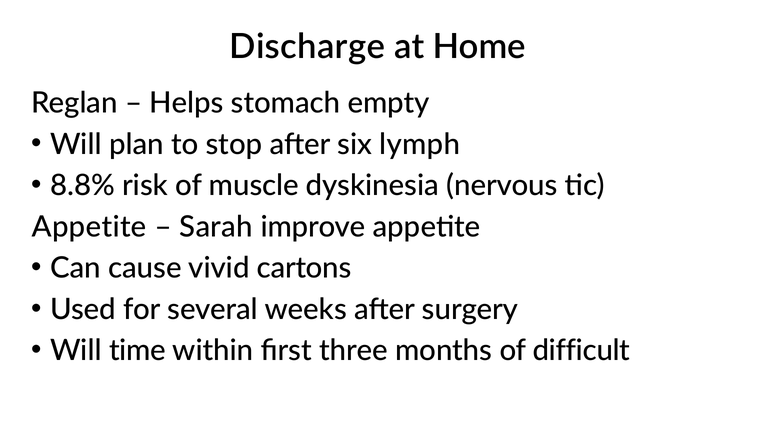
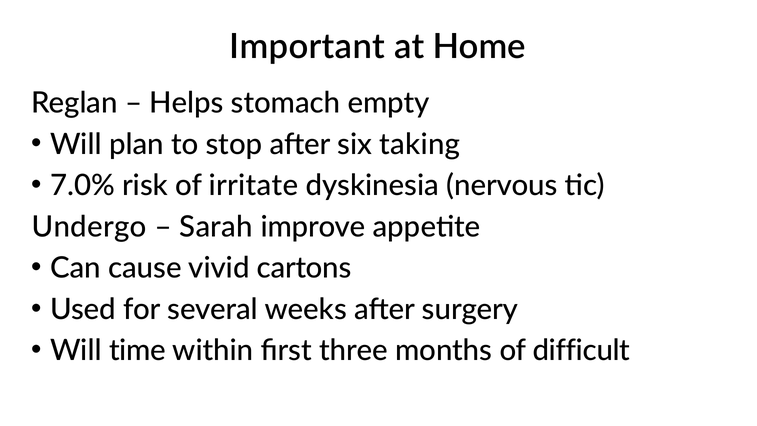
Discharge: Discharge -> Important
lymph: lymph -> taking
8.8%: 8.8% -> 7.0%
muscle: muscle -> irritate
Appetite at (89, 227): Appetite -> Undergo
